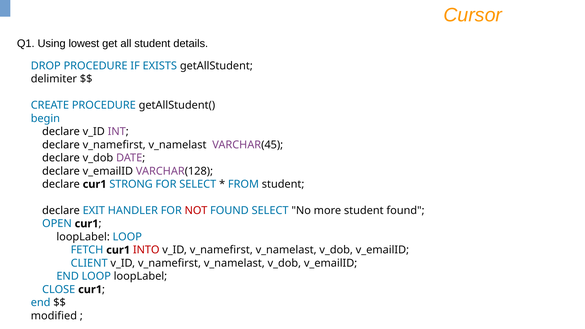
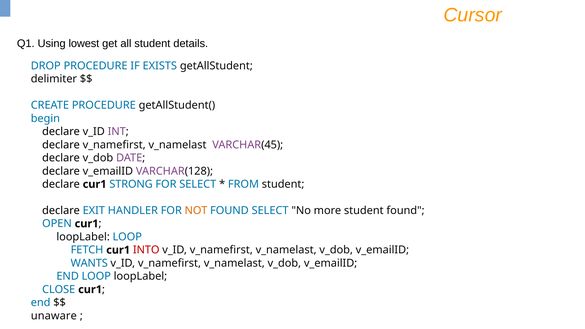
NOT colour: red -> orange
CLIENT: CLIENT -> WANTS
modified: modified -> unaware
